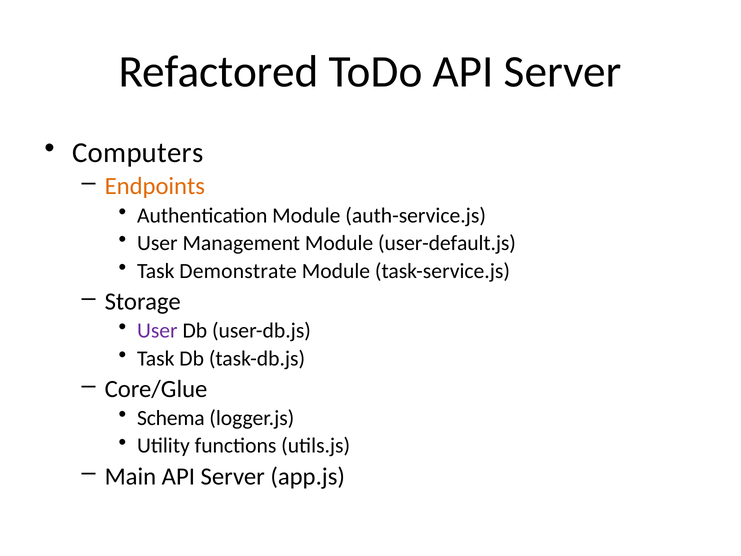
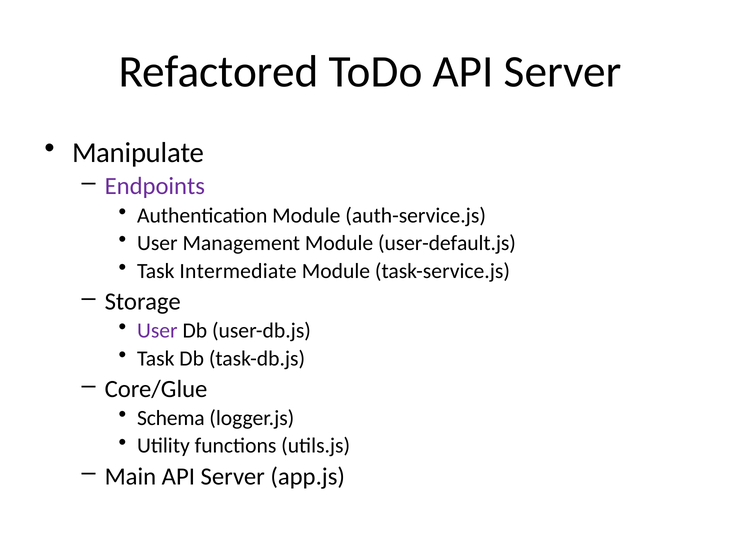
Computers: Computers -> Manipulate
Endpoints colour: orange -> purple
Demonstrate: Demonstrate -> Intermediate
